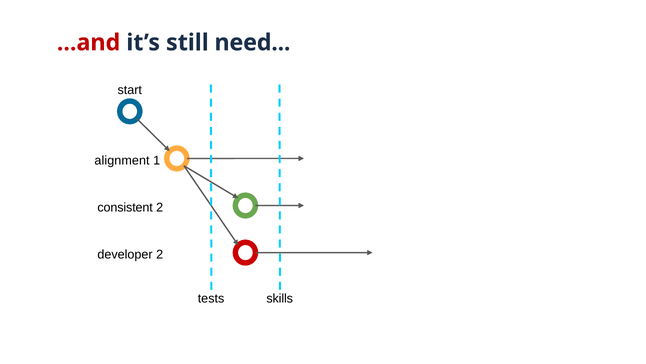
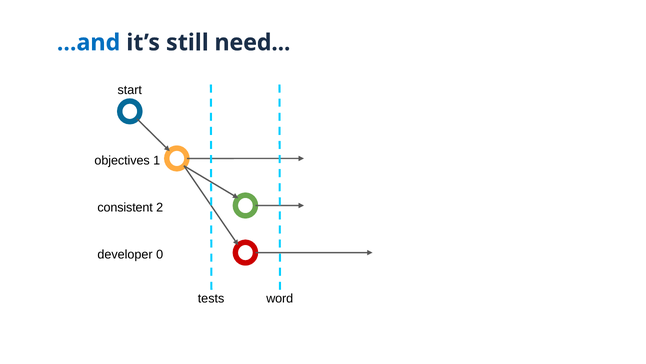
...and colour: red -> blue
alignment: alignment -> objectives
developer 2: 2 -> 0
skills: skills -> word
